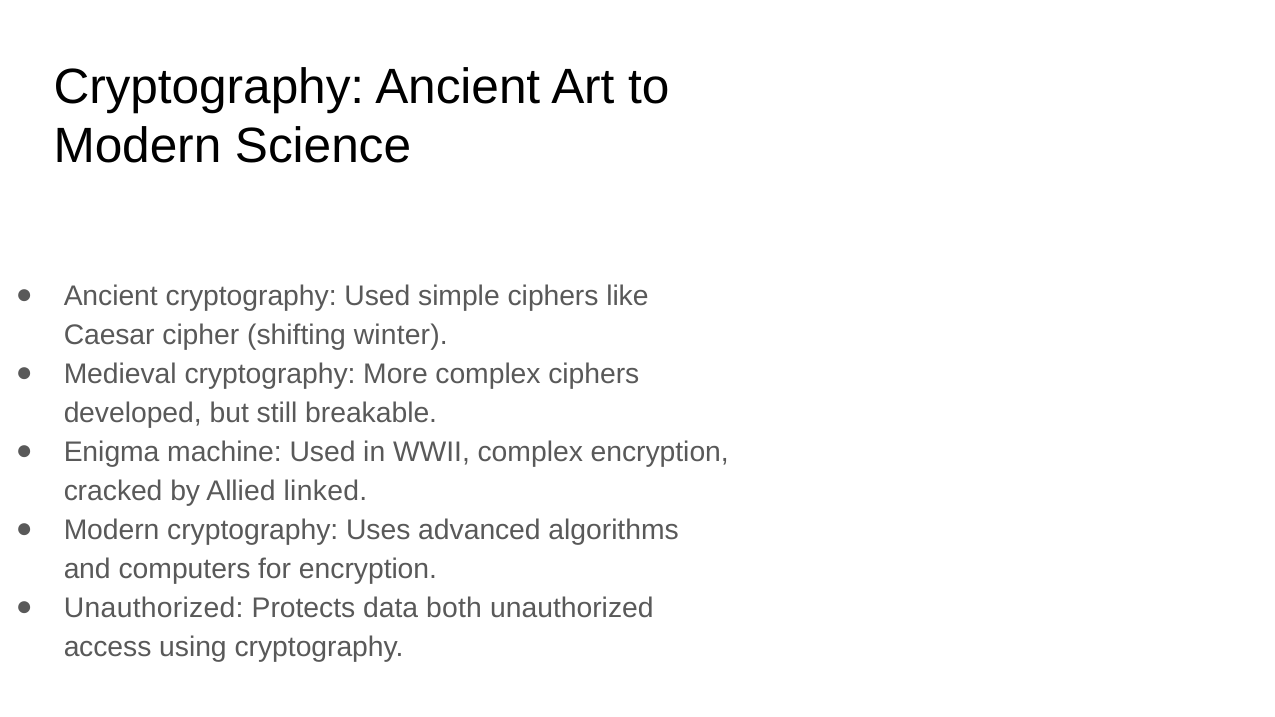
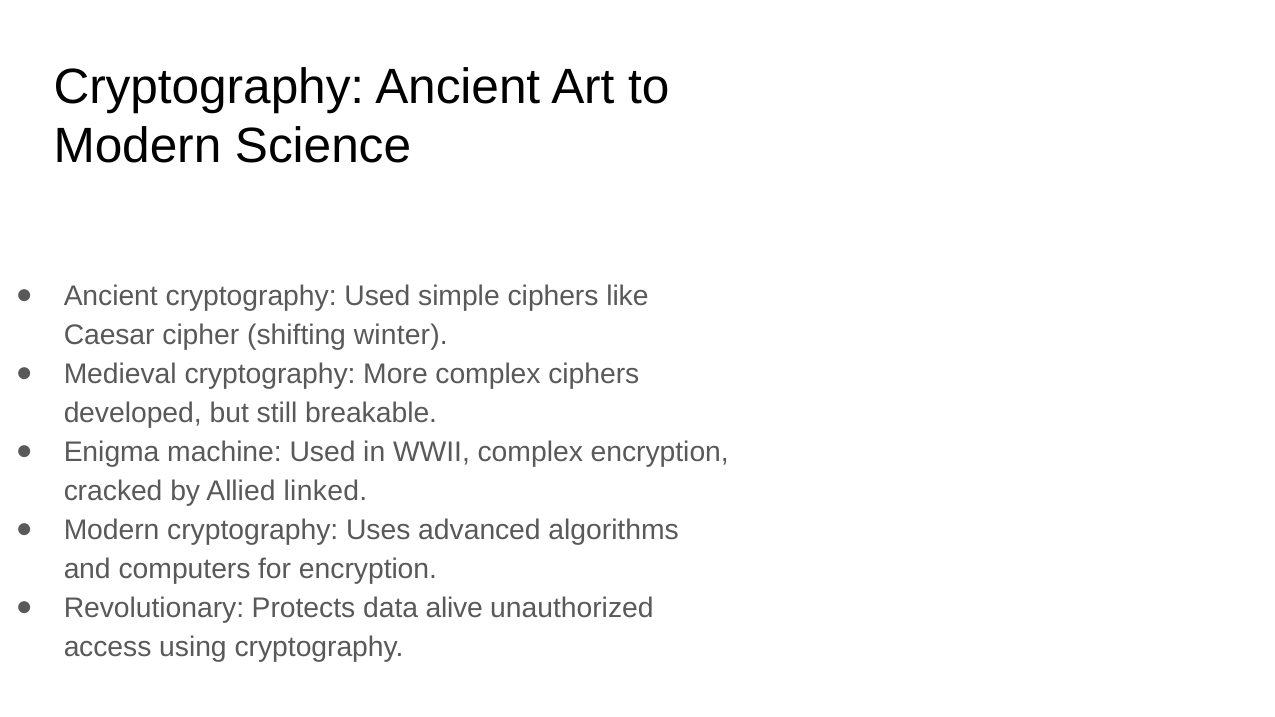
Unauthorized at (154, 608): Unauthorized -> Revolutionary
both: both -> alive
